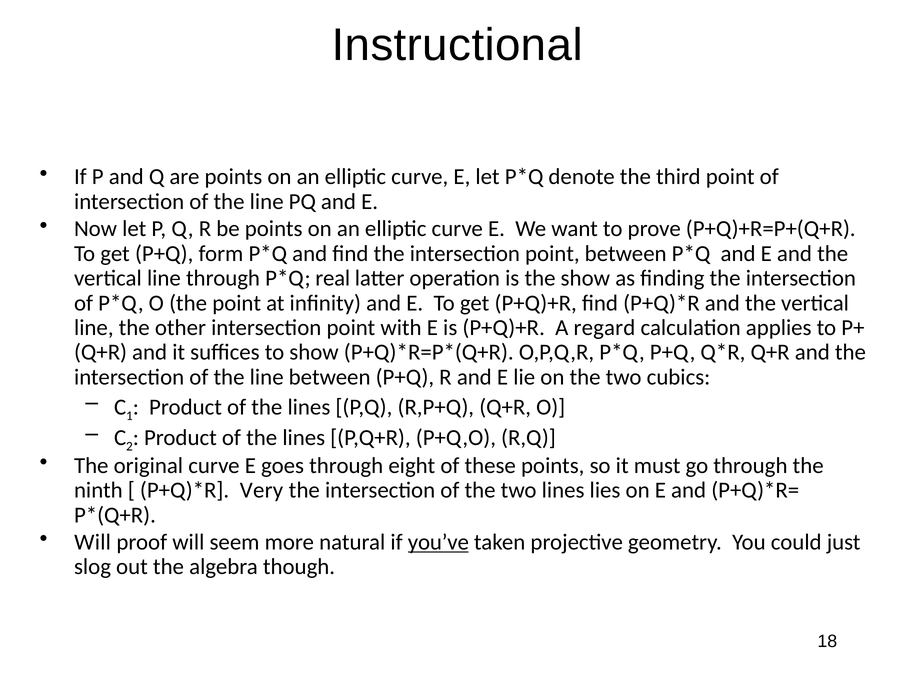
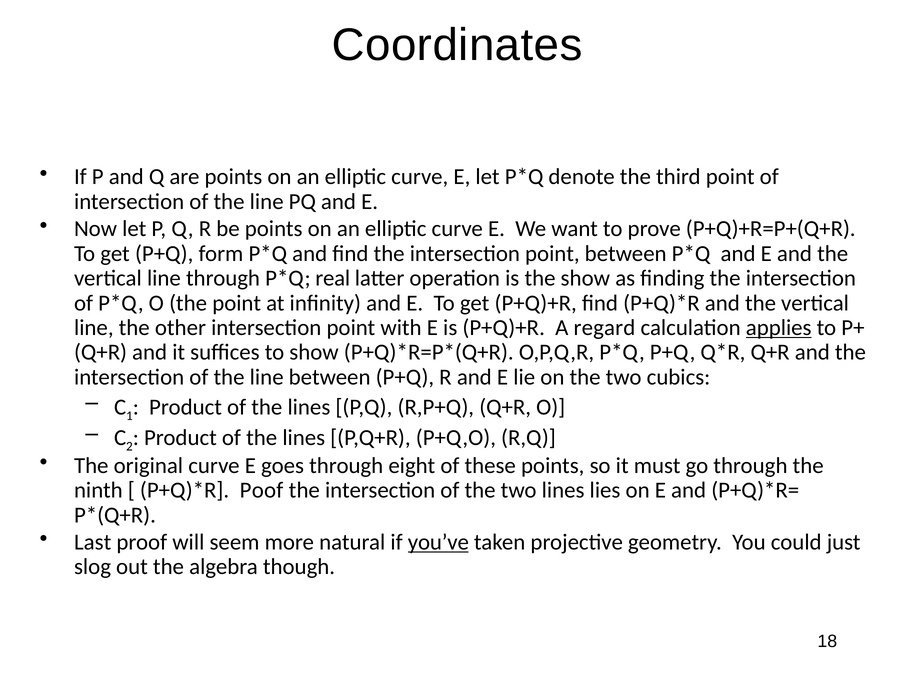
Instructional: Instructional -> Coordinates
applies underline: none -> present
Very: Very -> Poof
Will at (93, 542): Will -> Last
